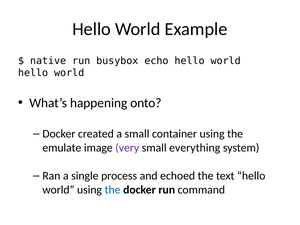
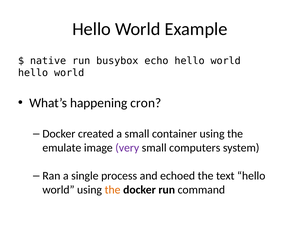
onto: onto -> cron
everything: everything -> computers
the at (113, 190) colour: blue -> orange
